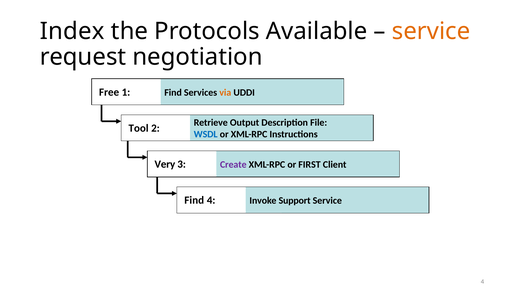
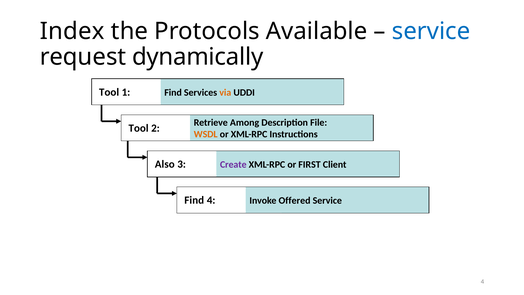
service at (431, 31) colour: orange -> blue
negotiation: negotiation -> dynamically
Free at (109, 92): Free -> Tool
Output: Output -> Among
WSDL colour: blue -> orange
Very: Very -> Also
Support: Support -> Offered
